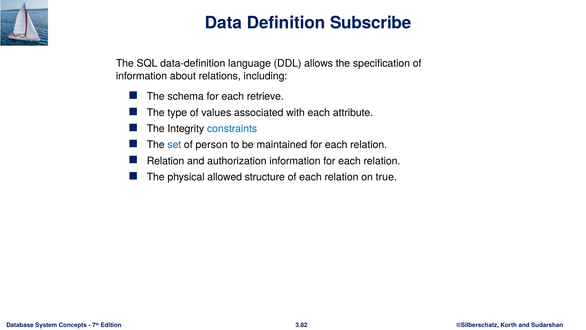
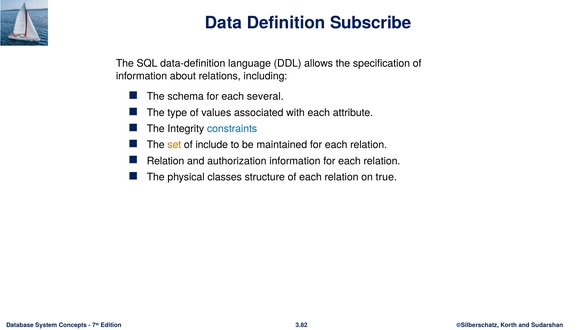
retrieve: retrieve -> several
set colour: blue -> orange
person: person -> include
allowed: allowed -> classes
